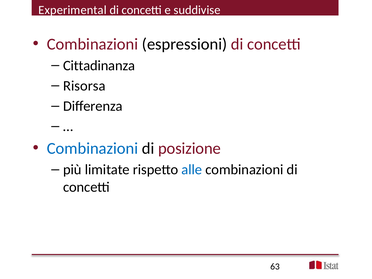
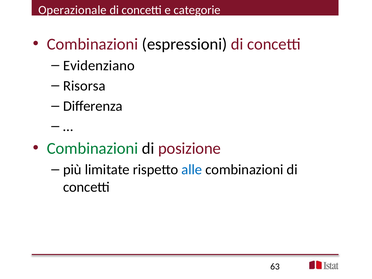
Experimental: Experimental -> Operazionale
suddivise: suddivise -> categorie
Cittadinanza: Cittadinanza -> Evidenziano
Combinazioni at (93, 148) colour: blue -> green
